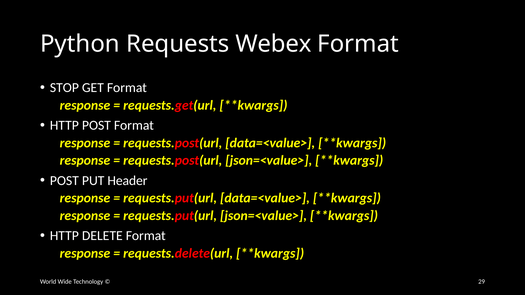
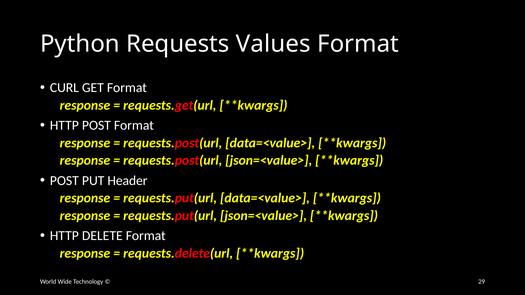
Webex: Webex -> Values
STOP: STOP -> CURL
